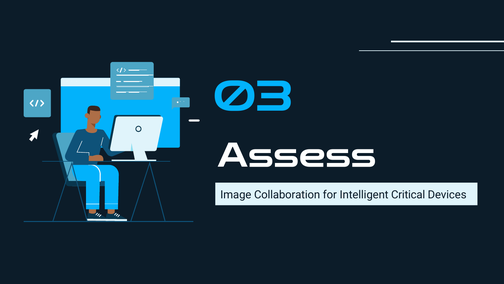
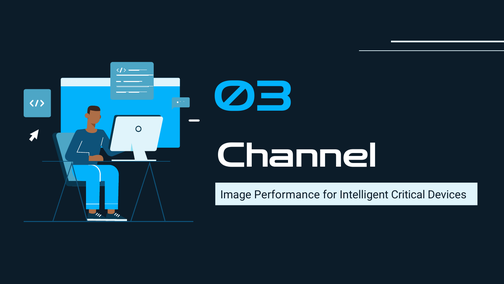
Assess: Assess -> Channel
Collaboration: Collaboration -> Performance
